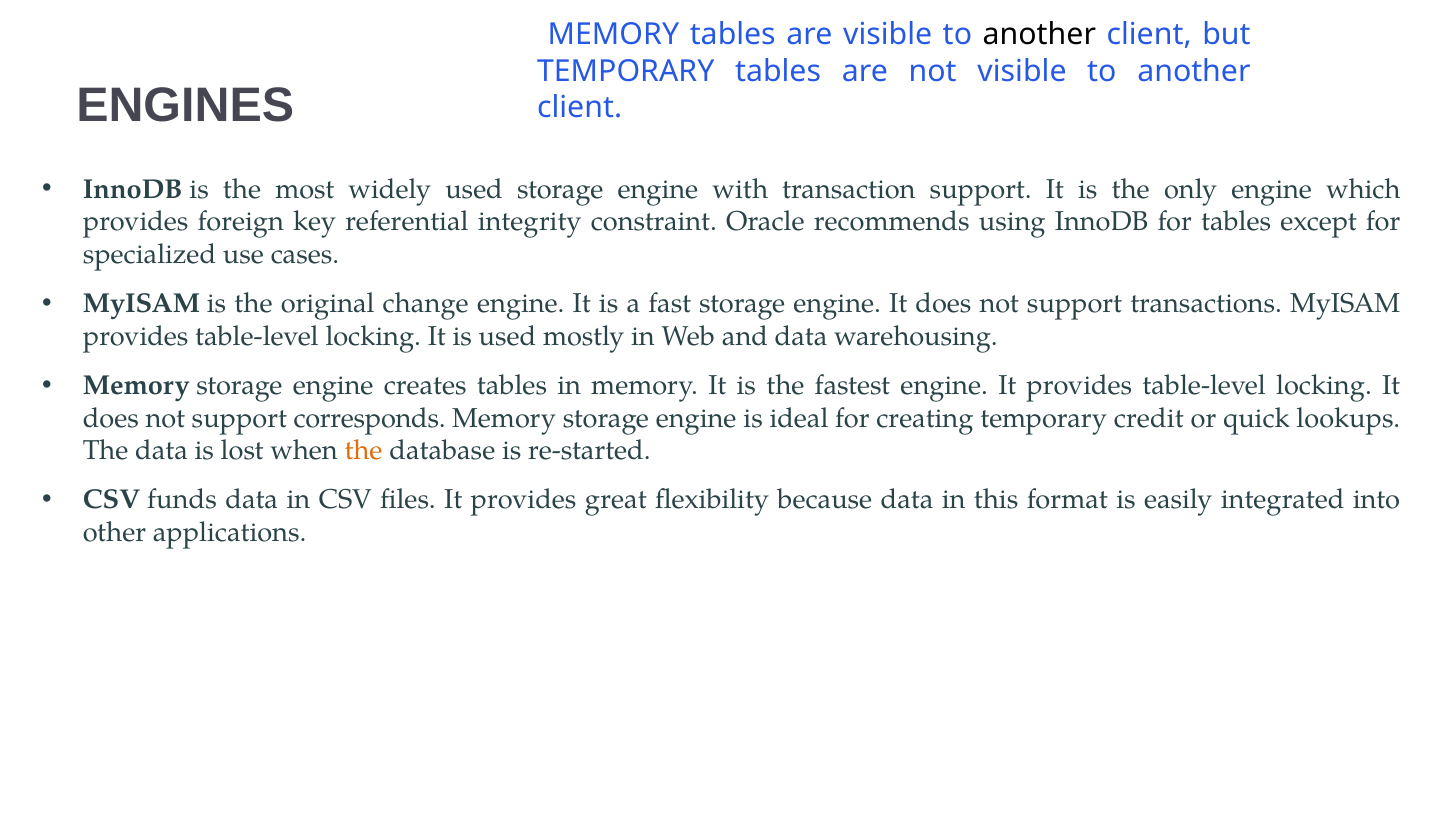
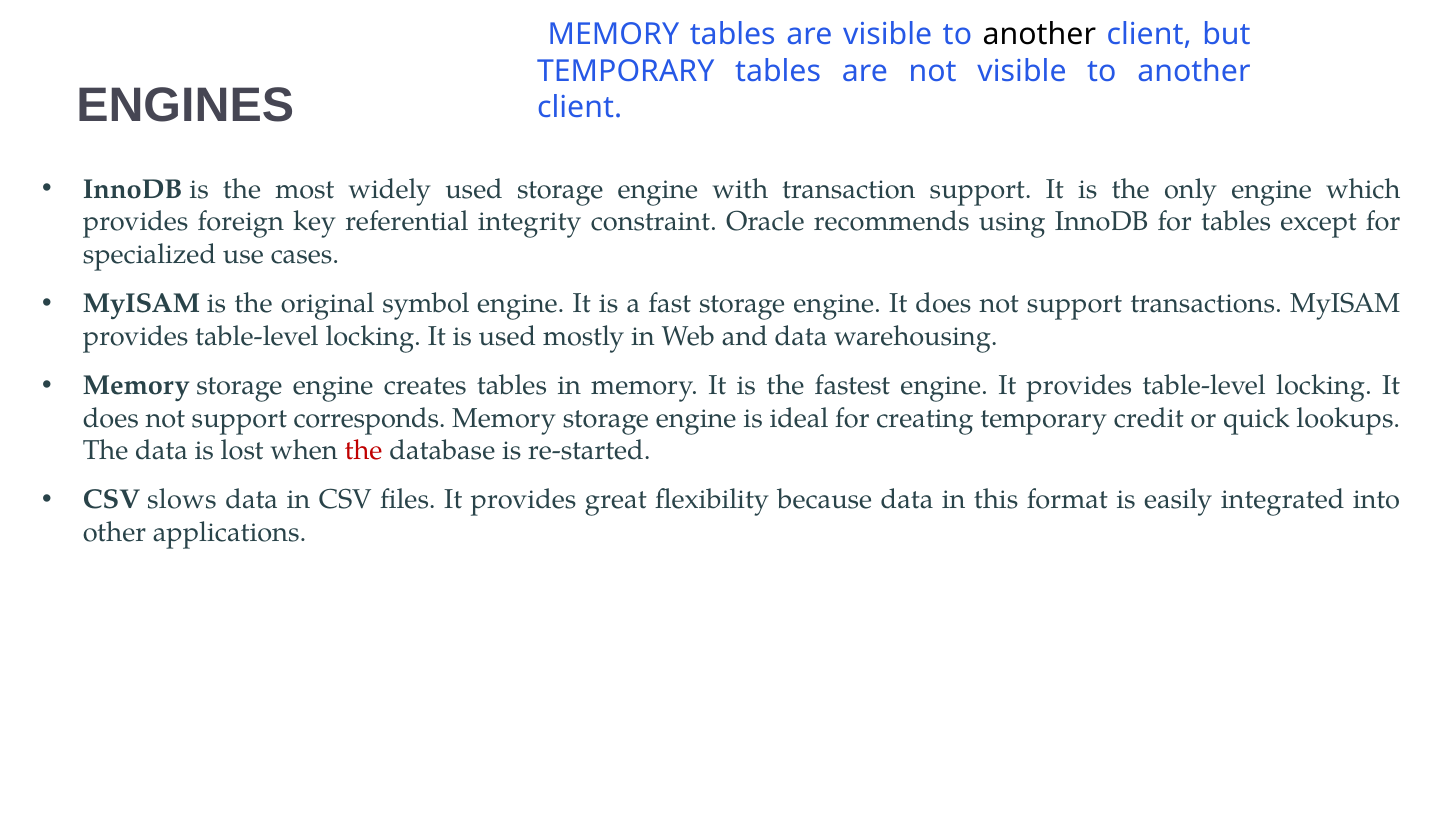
change: change -> symbol
the at (364, 451) colour: orange -> red
funds: funds -> slows
